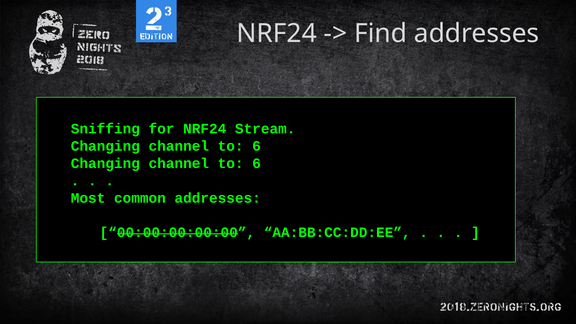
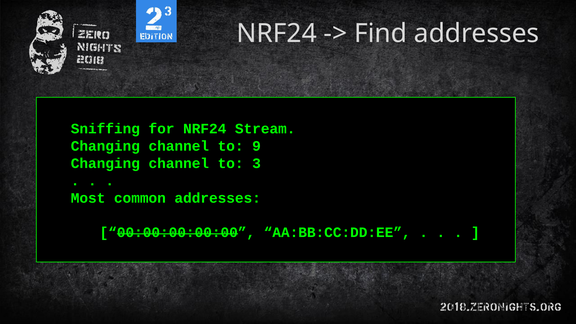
6 at (257, 146): 6 -> 9
6 at (257, 163): 6 -> 3
